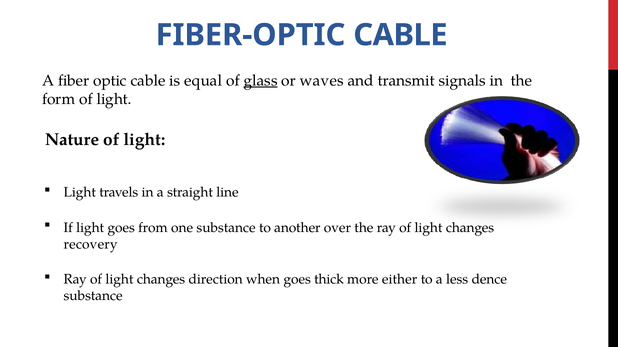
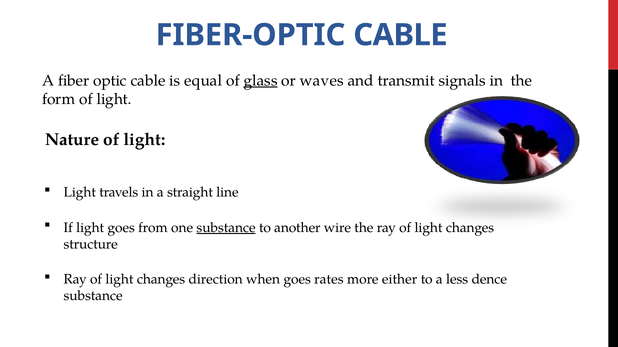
substance at (226, 228) underline: none -> present
over: over -> wire
recovery: recovery -> structure
thick: thick -> rates
